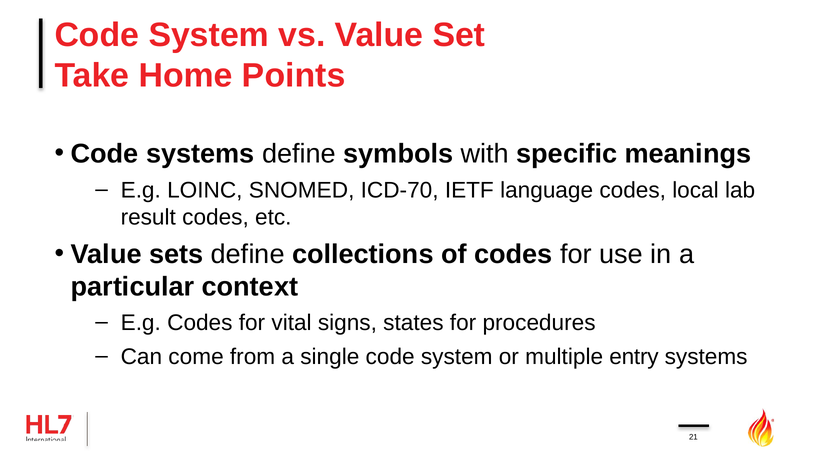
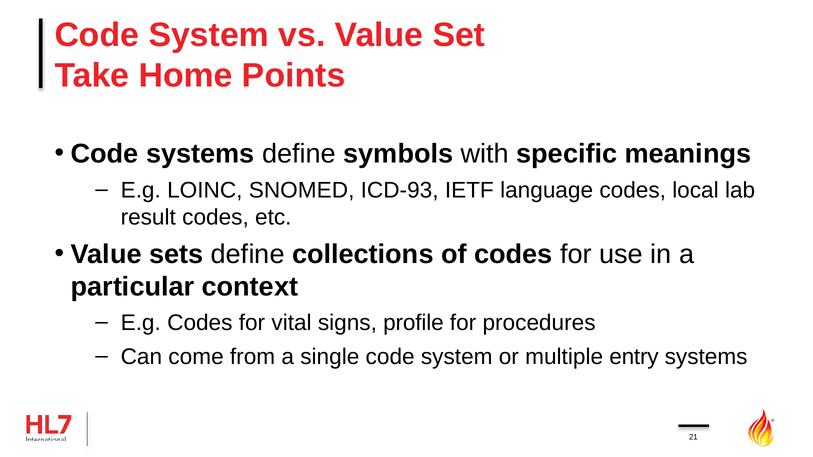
ICD-70: ICD-70 -> ICD-93
states: states -> profile
